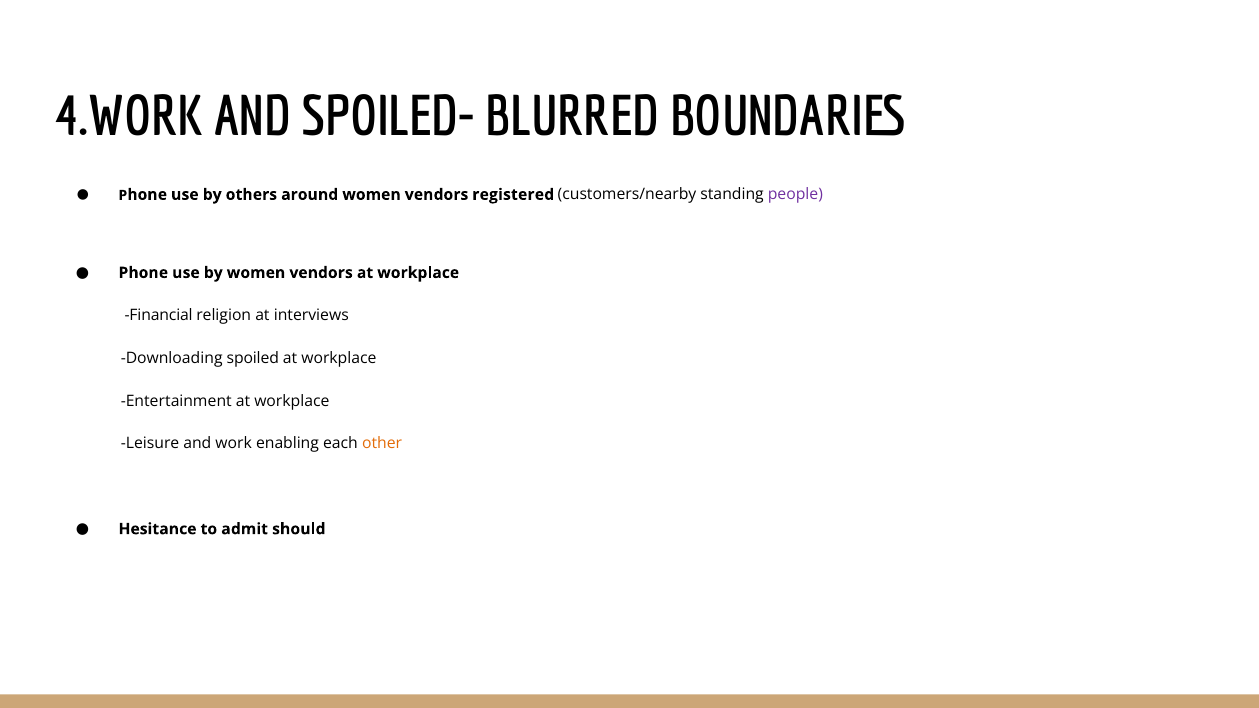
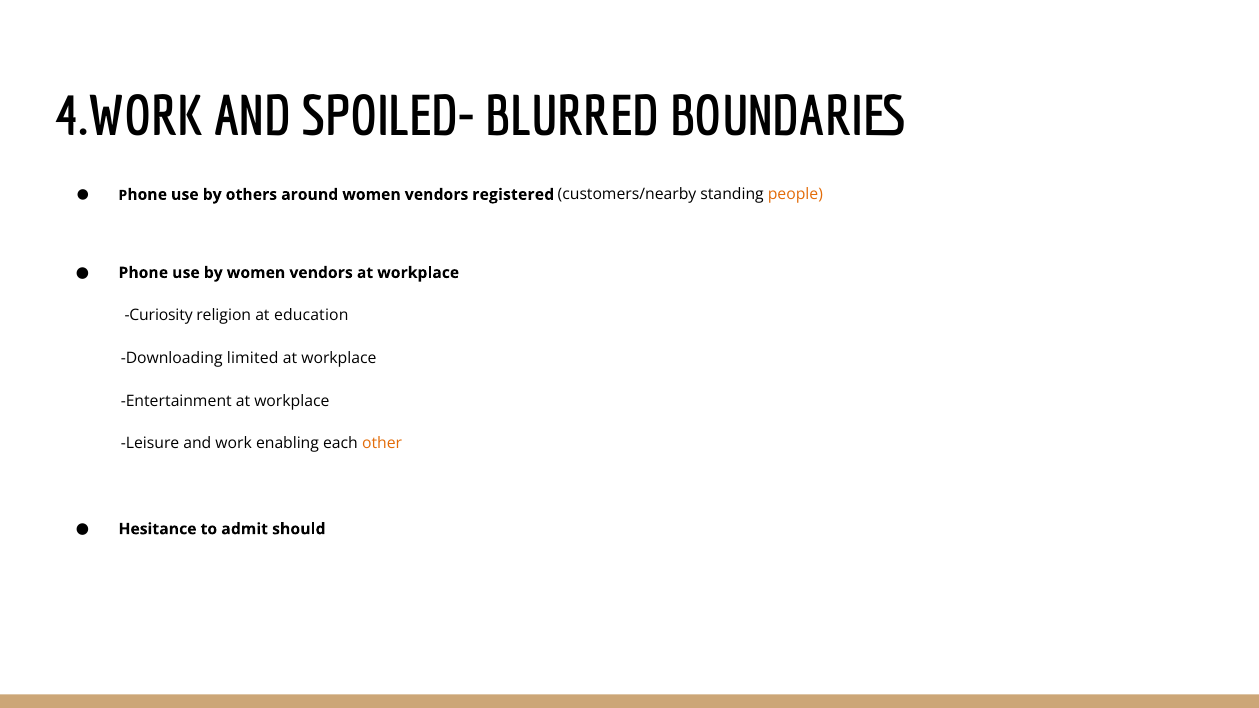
people colour: purple -> orange
Financial: Financial -> Curiosity
interviews: interviews -> education
spoiled: spoiled -> limited
